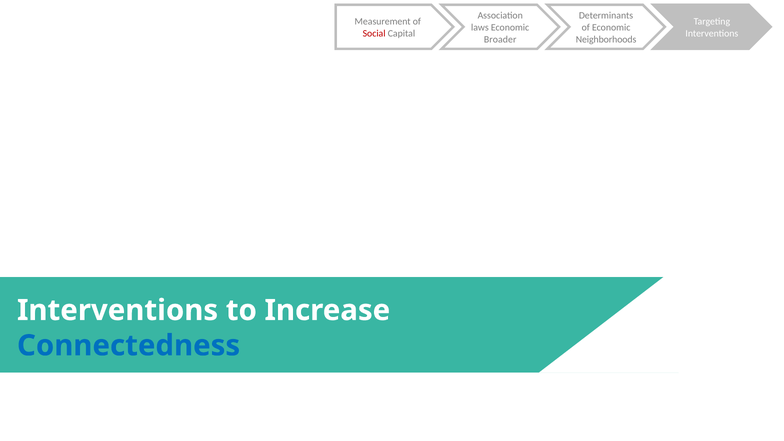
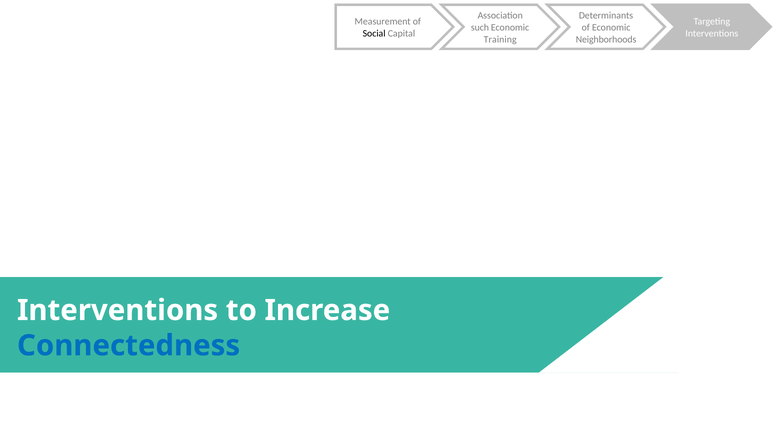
laws: laws -> such
Social colour: red -> black
Broader: Broader -> Training
